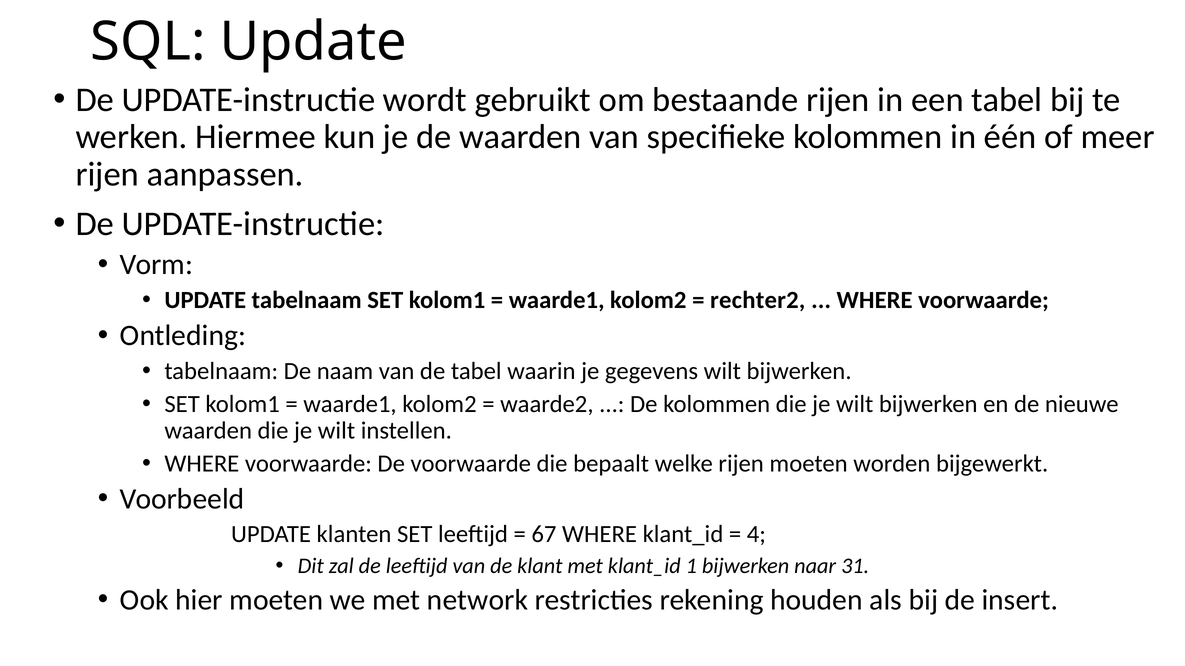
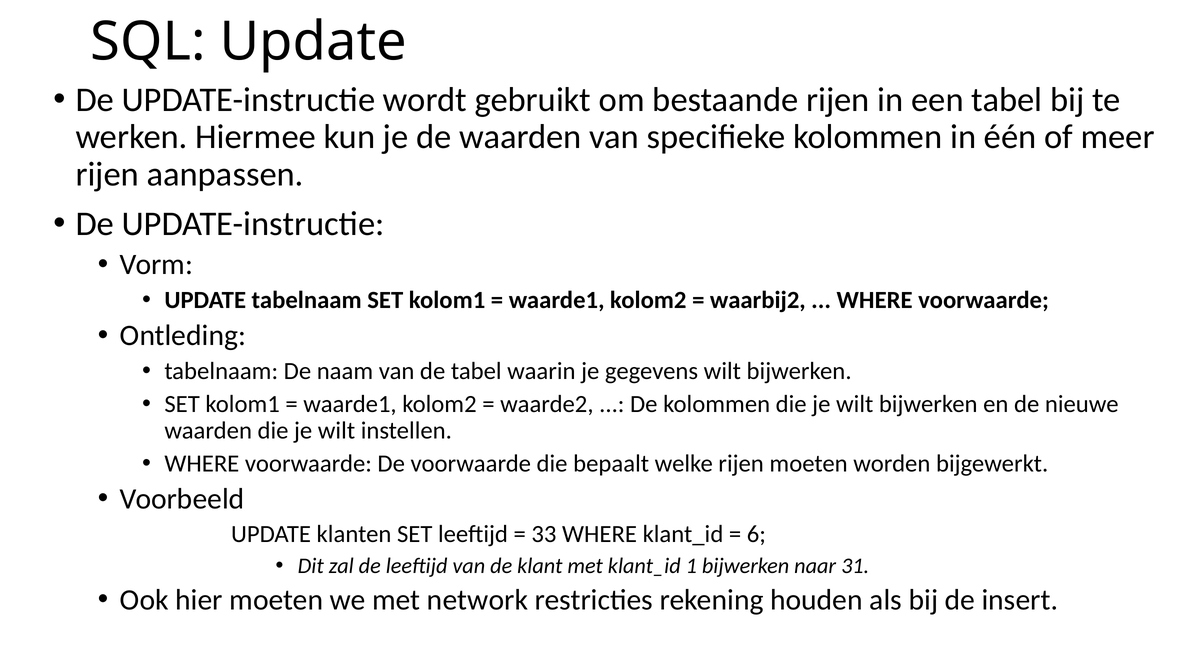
rechter2: rechter2 -> waarbij2
67: 67 -> 33
4: 4 -> 6
